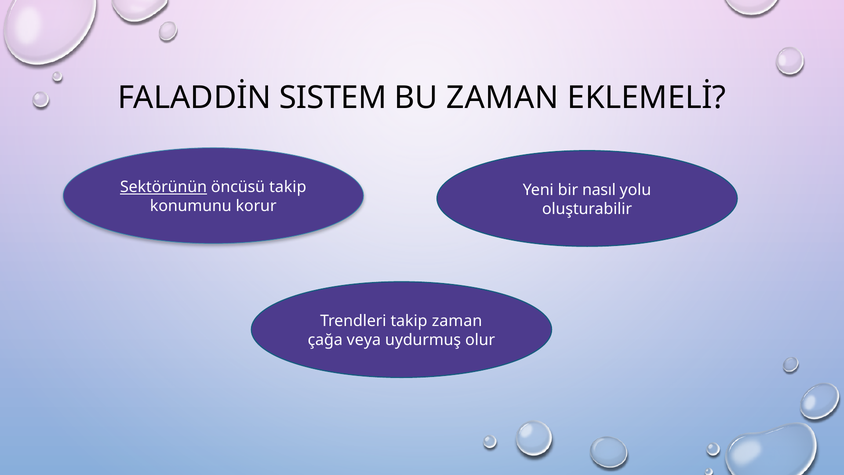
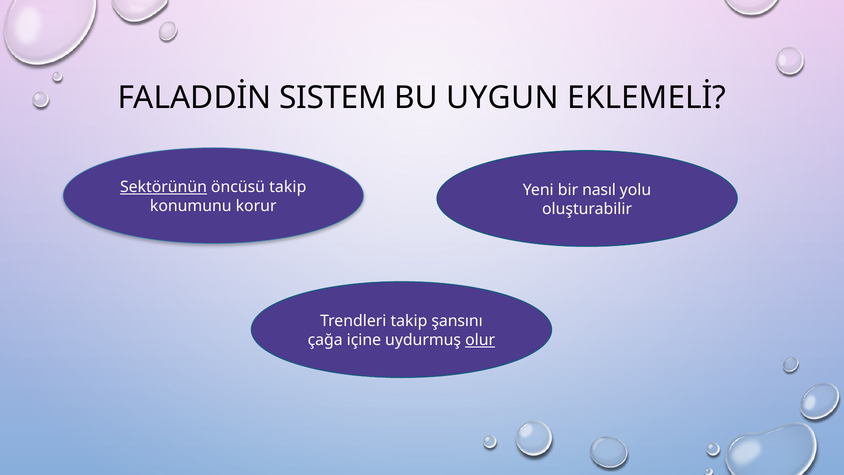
BU ZAMAN: ZAMAN -> UYGUN
takip zaman: zaman -> şansını
veya: veya -> içine
olur underline: none -> present
